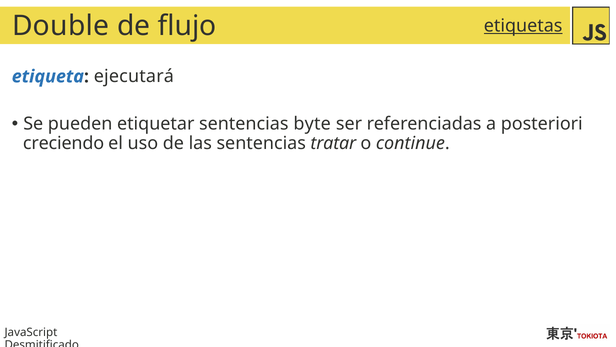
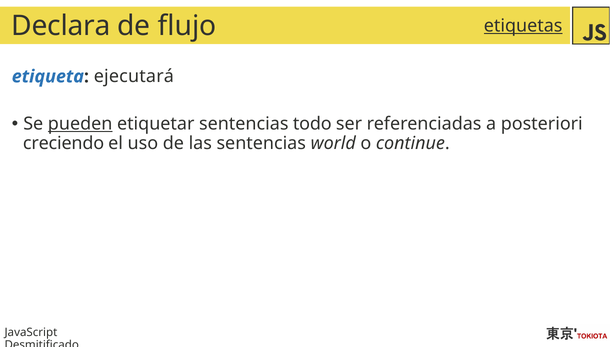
Double: Double -> Declara
pueden underline: none -> present
byte: byte -> todo
tratar: tratar -> world
